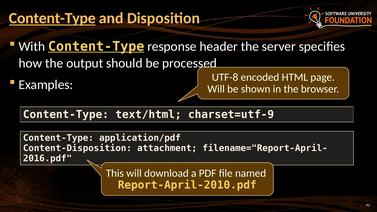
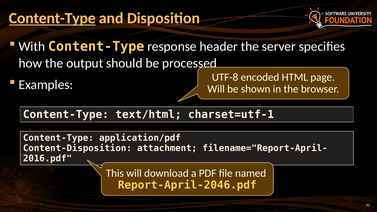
Content-Type at (96, 46) underline: present -> none
charset=utf-9: charset=utf-9 -> charset=utf-1
Report-April-2010.pdf: Report-April-2010.pdf -> Report-April-2046.pdf
